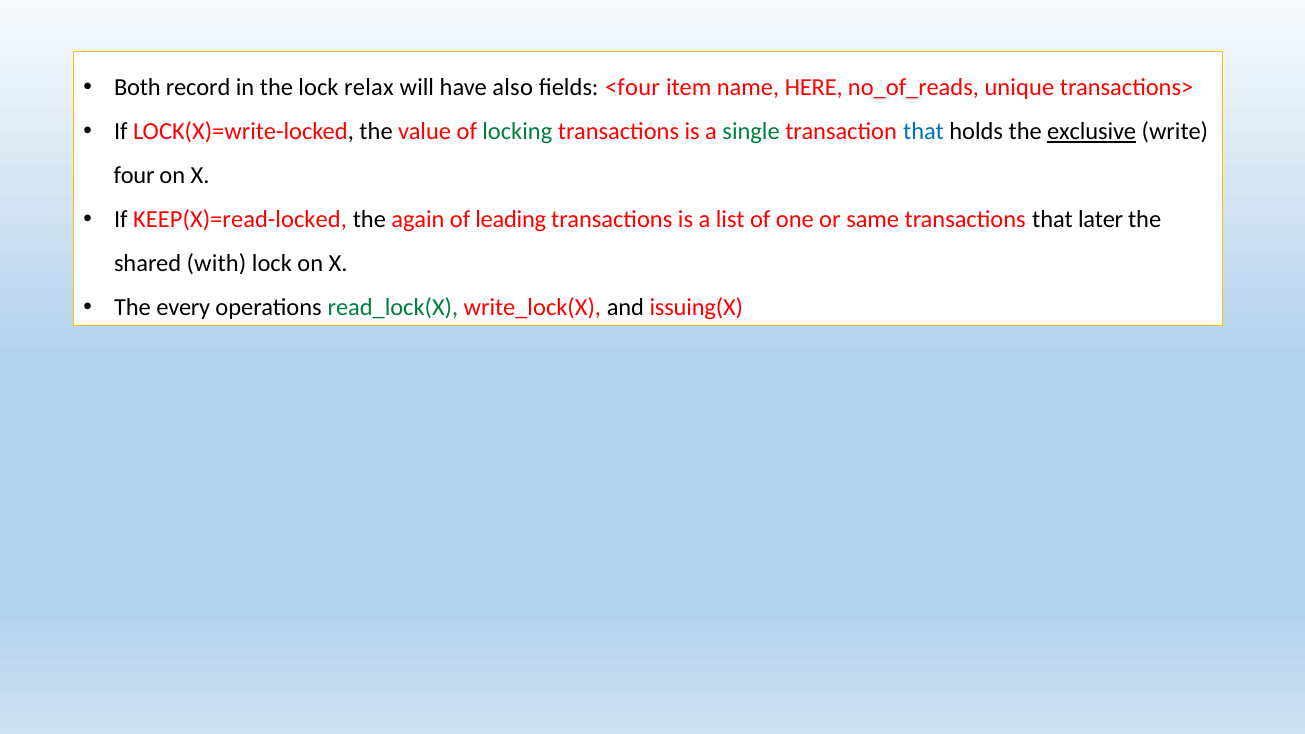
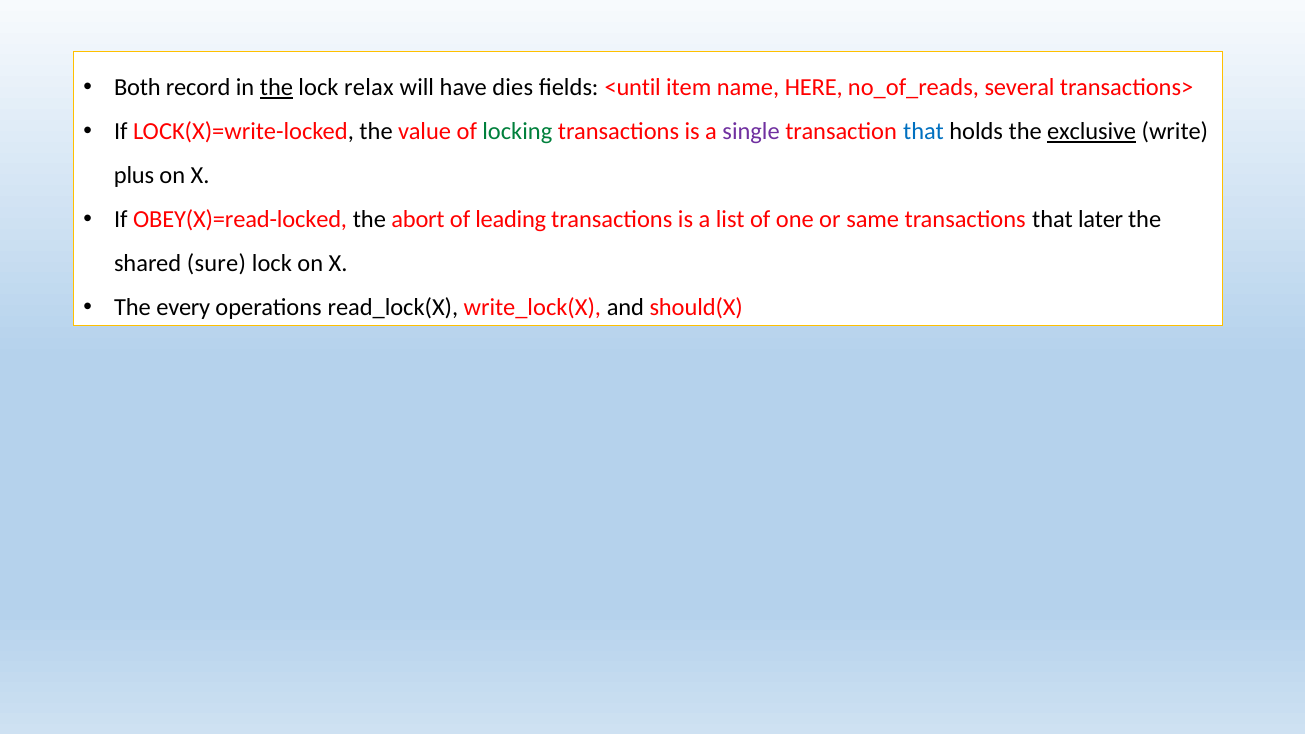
the at (276, 88) underline: none -> present
also: also -> dies
<four: <four -> <until
unique: unique -> several
single colour: green -> purple
four: four -> plus
KEEP(X)=read-locked: KEEP(X)=read-locked -> OBEY(X)=read-locked
again: again -> abort
with: with -> sure
read_lock(X colour: green -> black
issuing(X: issuing(X -> should(X
